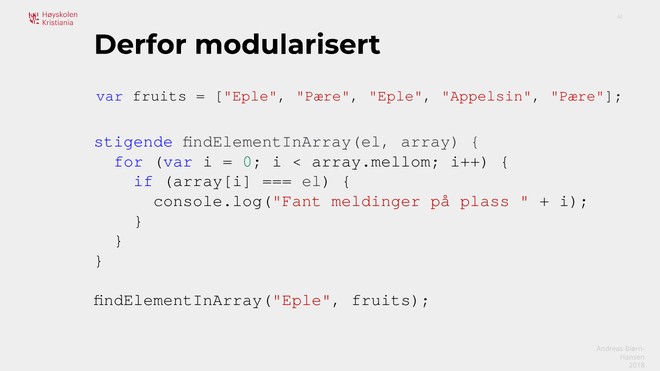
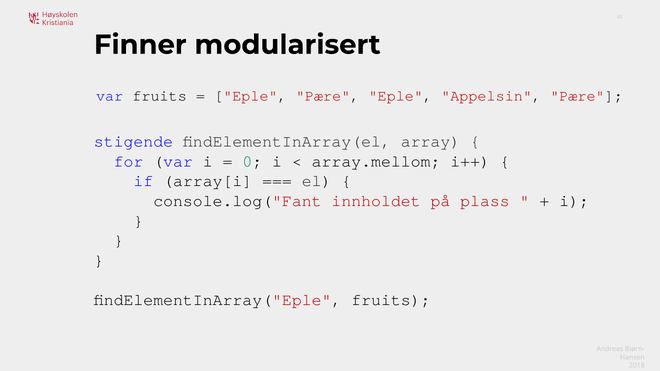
Derfor: Derfor -> Finner
meldinger: meldinger -> innholdet
